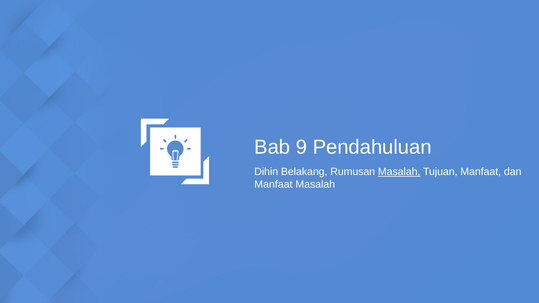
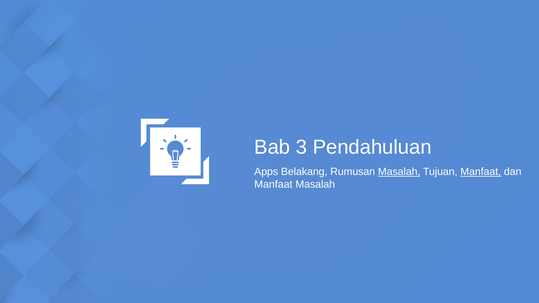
9: 9 -> 3
Dihin: Dihin -> Apps
Manfaat at (481, 172) underline: none -> present
